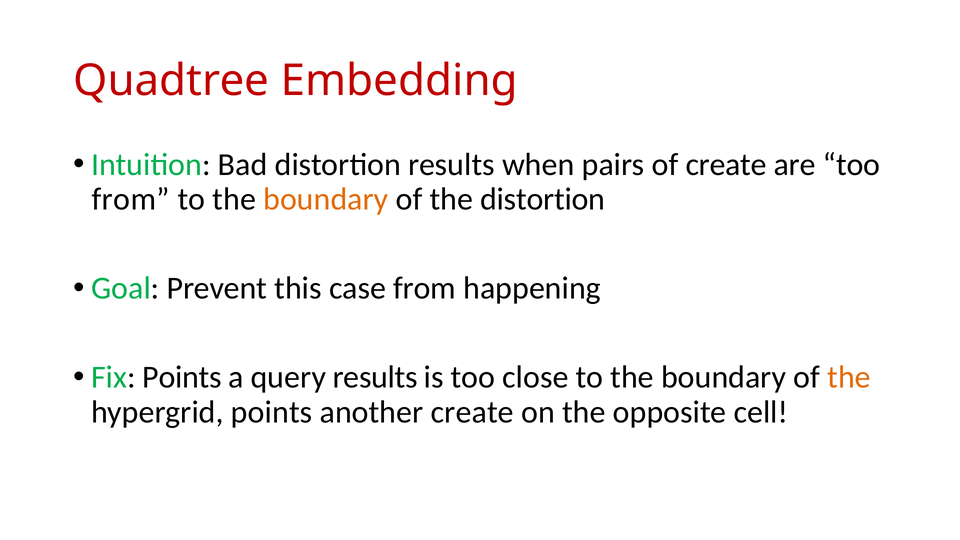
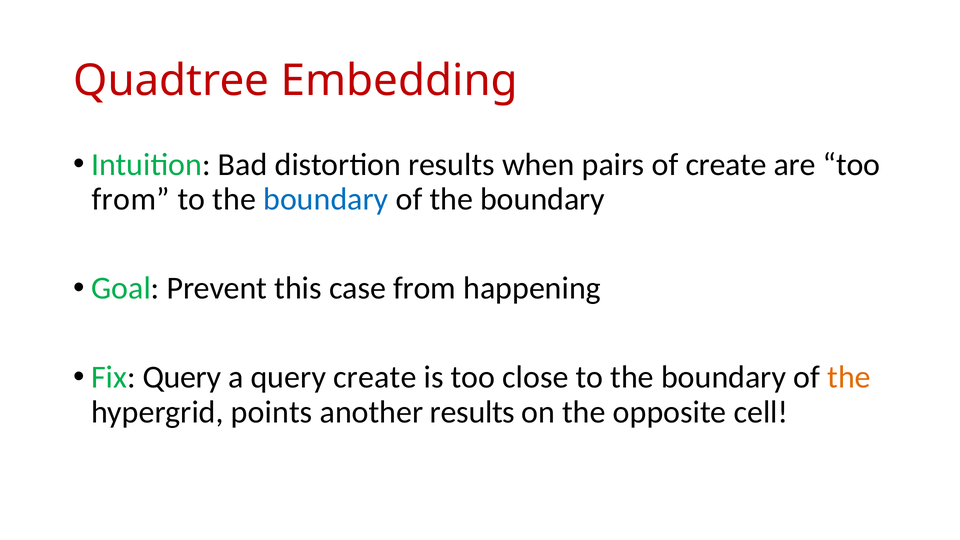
boundary at (326, 199) colour: orange -> blue
of the distortion: distortion -> boundary
Fix Points: Points -> Query
query results: results -> create
another create: create -> results
